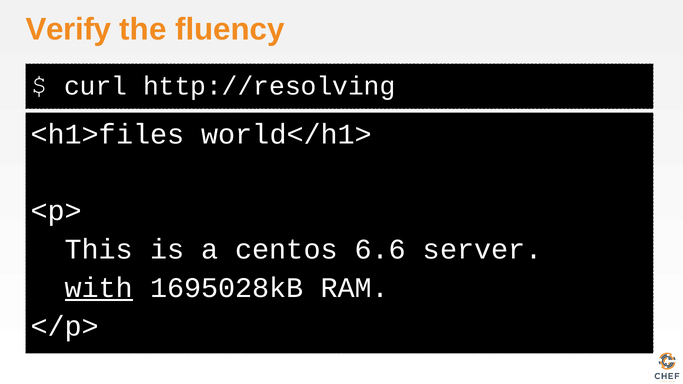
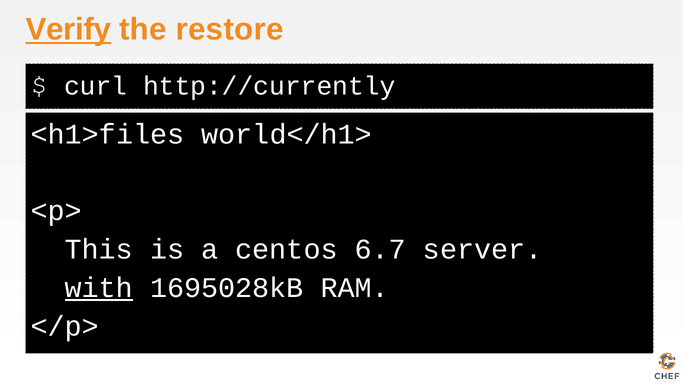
Verify underline: none -> present
fluency: fluency -> restore
http://resolving: http://resolving -> http://currently
6.6: 6.6 -> 6.7
